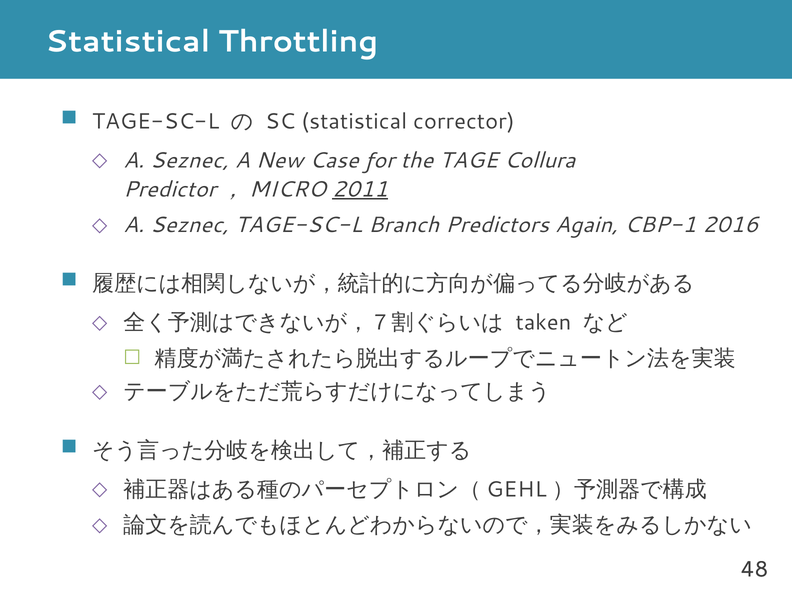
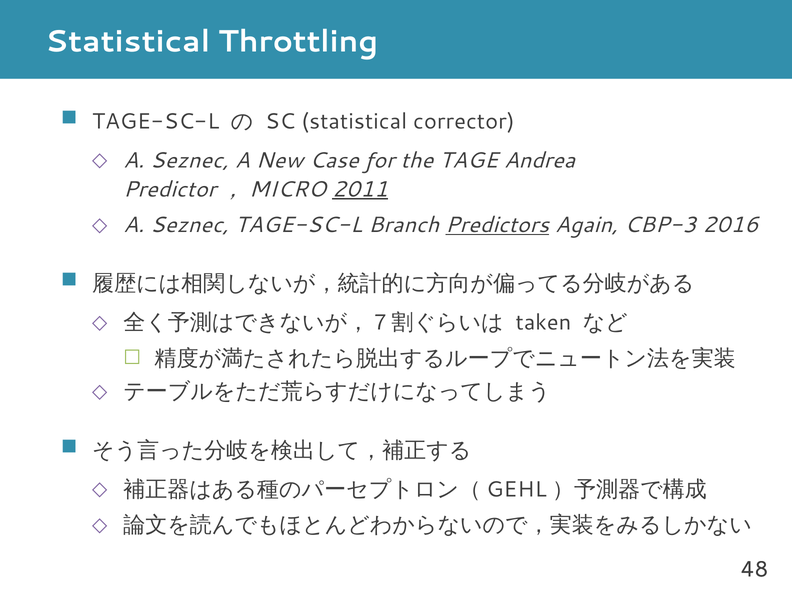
Collura: Collura -> Andrea
Predictors underline: none -> present
CBP-1: CBP-1 -> CBP-3
